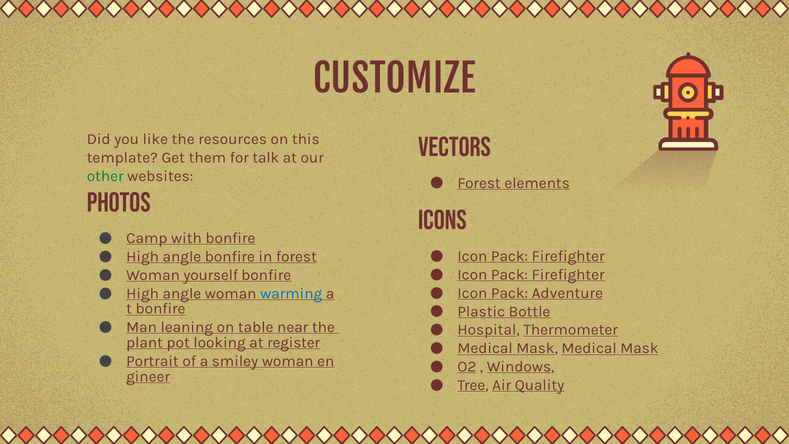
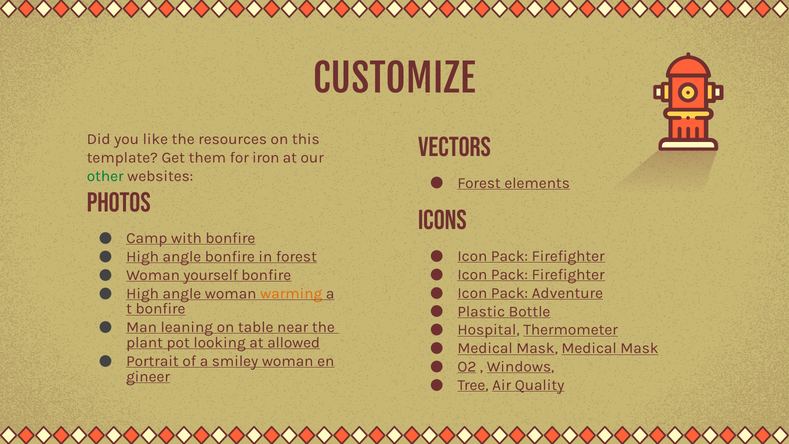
talk: talk -> iron
warming colour: blue -> orange
register: register -> allowed
